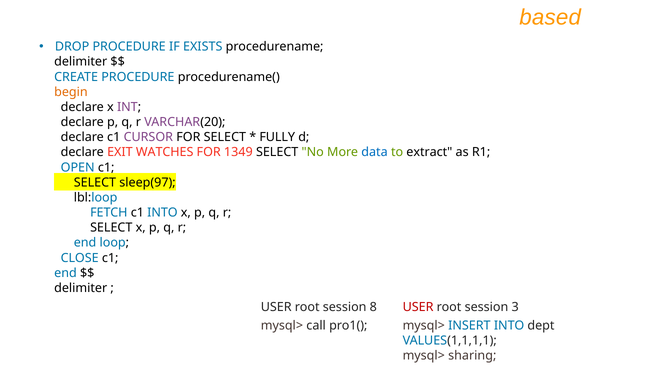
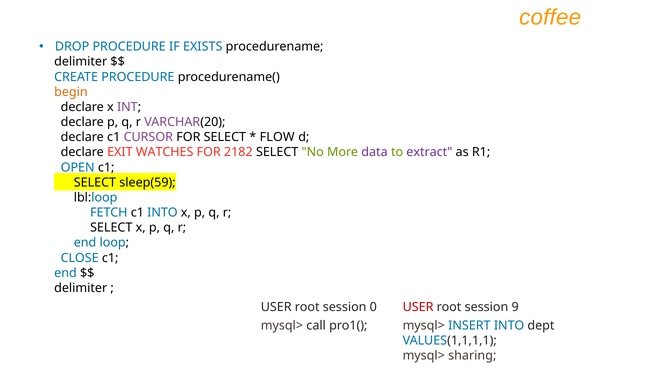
based: based -> coffee
FULLY: FULLY -> FLOW
1349: 1349 -> 2182
data colour: blue -> purple
extract colour: black -> purple
sleep(97: sleep(97 -> sleep(59
8: 8 -> 0
3: 3 -> 9
